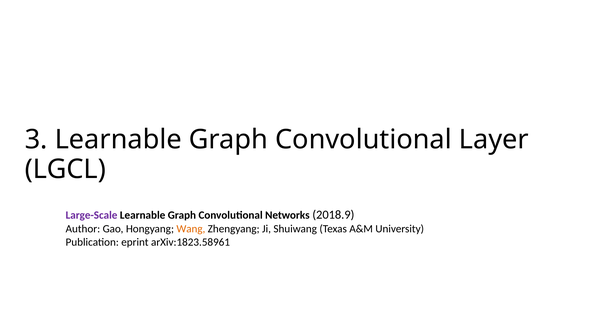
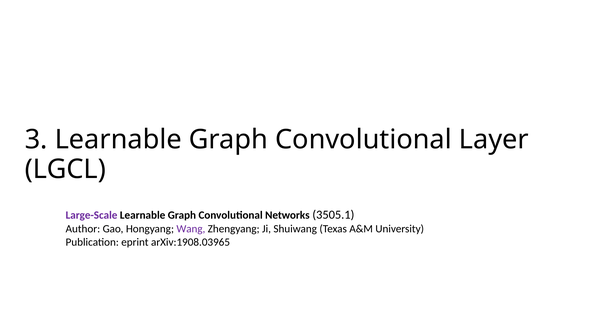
2018.9: 2018.9 -> 3505.1
Wang colour: orange -> purple
arXiv:1823.58961: arXiv:1823.58961 -> arXiv:1908.03965
